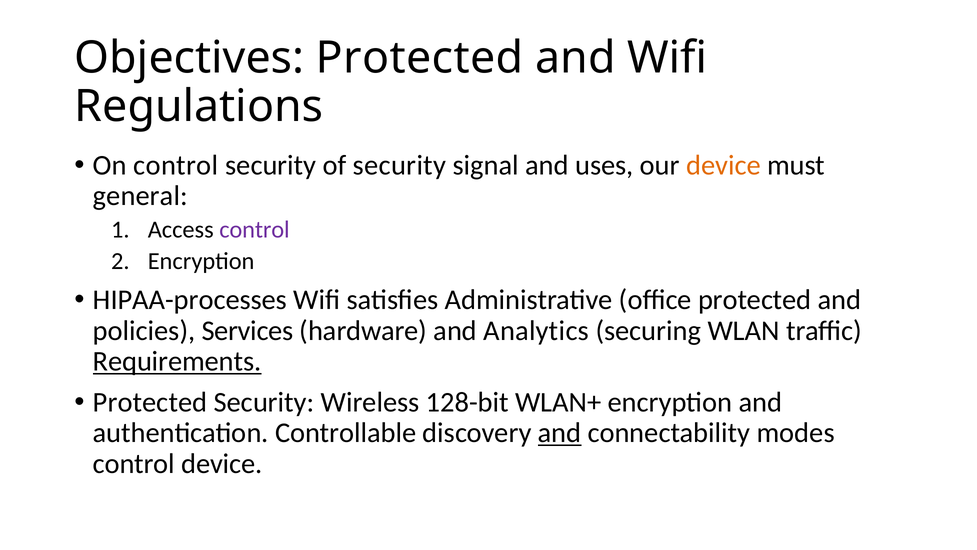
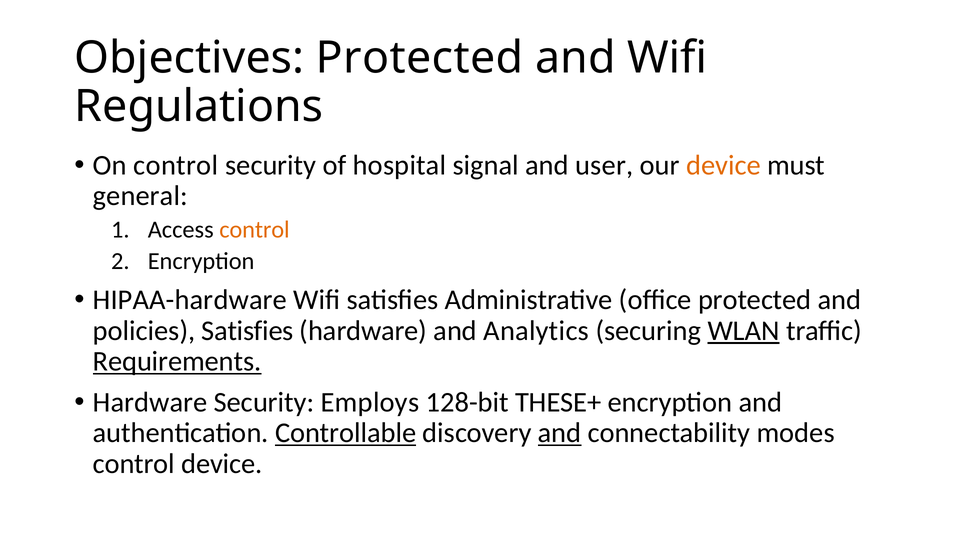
of security: security -> hospital
uses: uses -> user
control at (254, 230) colour: purple -> orange
HIPAA-processes: HIPAA-processes -> HIPAA-hardware
policies Services: Services -> Satisfies
WLAN underline: none -> present
Protected at (150, 402): Protected -> Hardware
Wireless: Wireless -> Employs
WLAN+: WLAN+ -> THESE+
Controllable underline: none -> present
